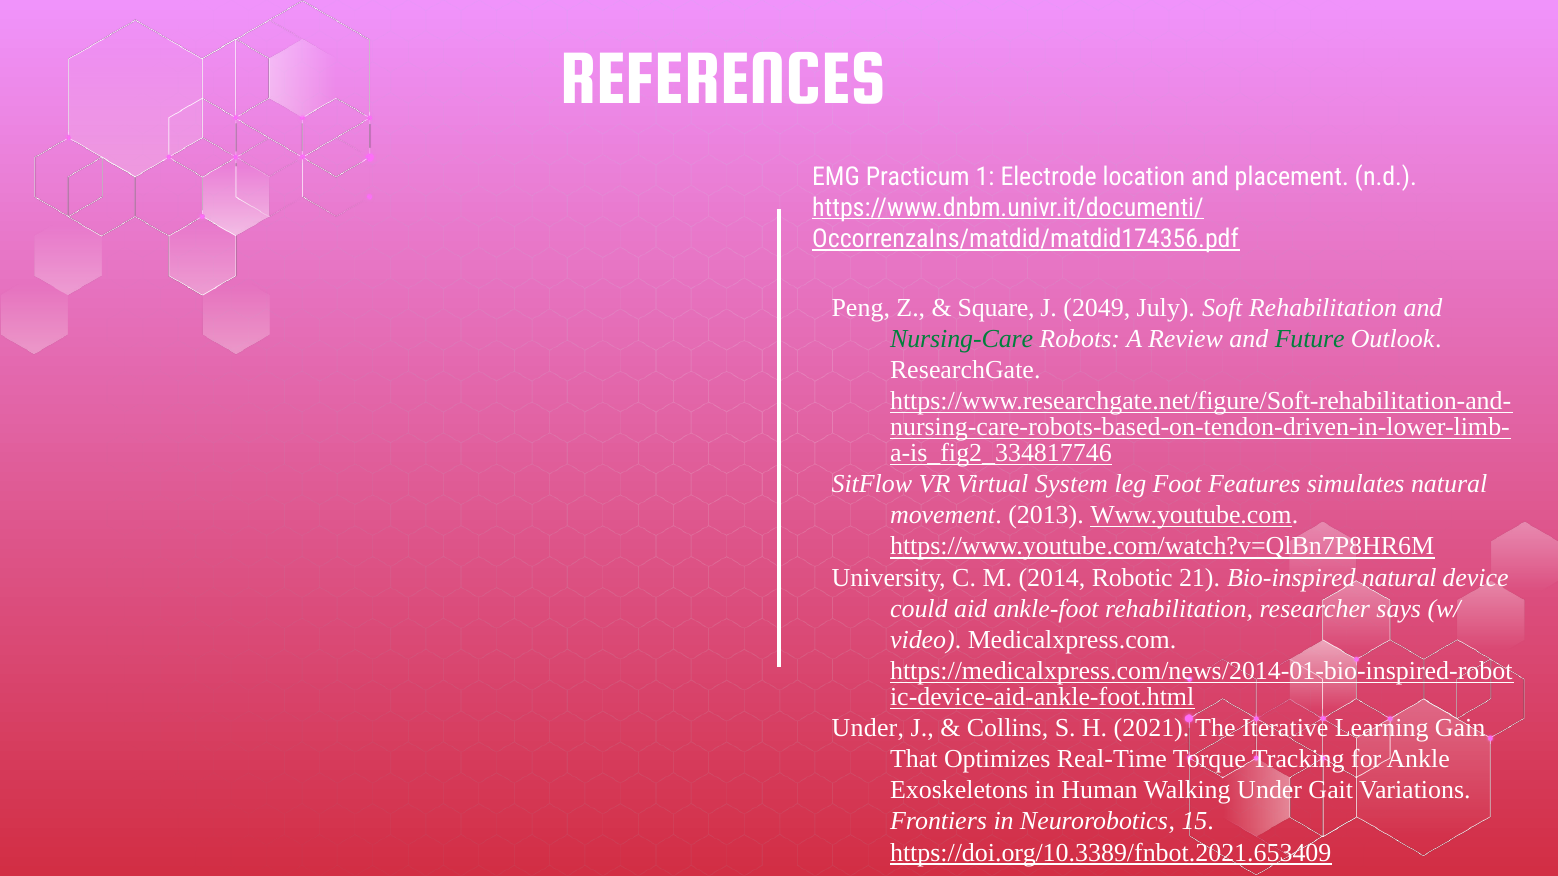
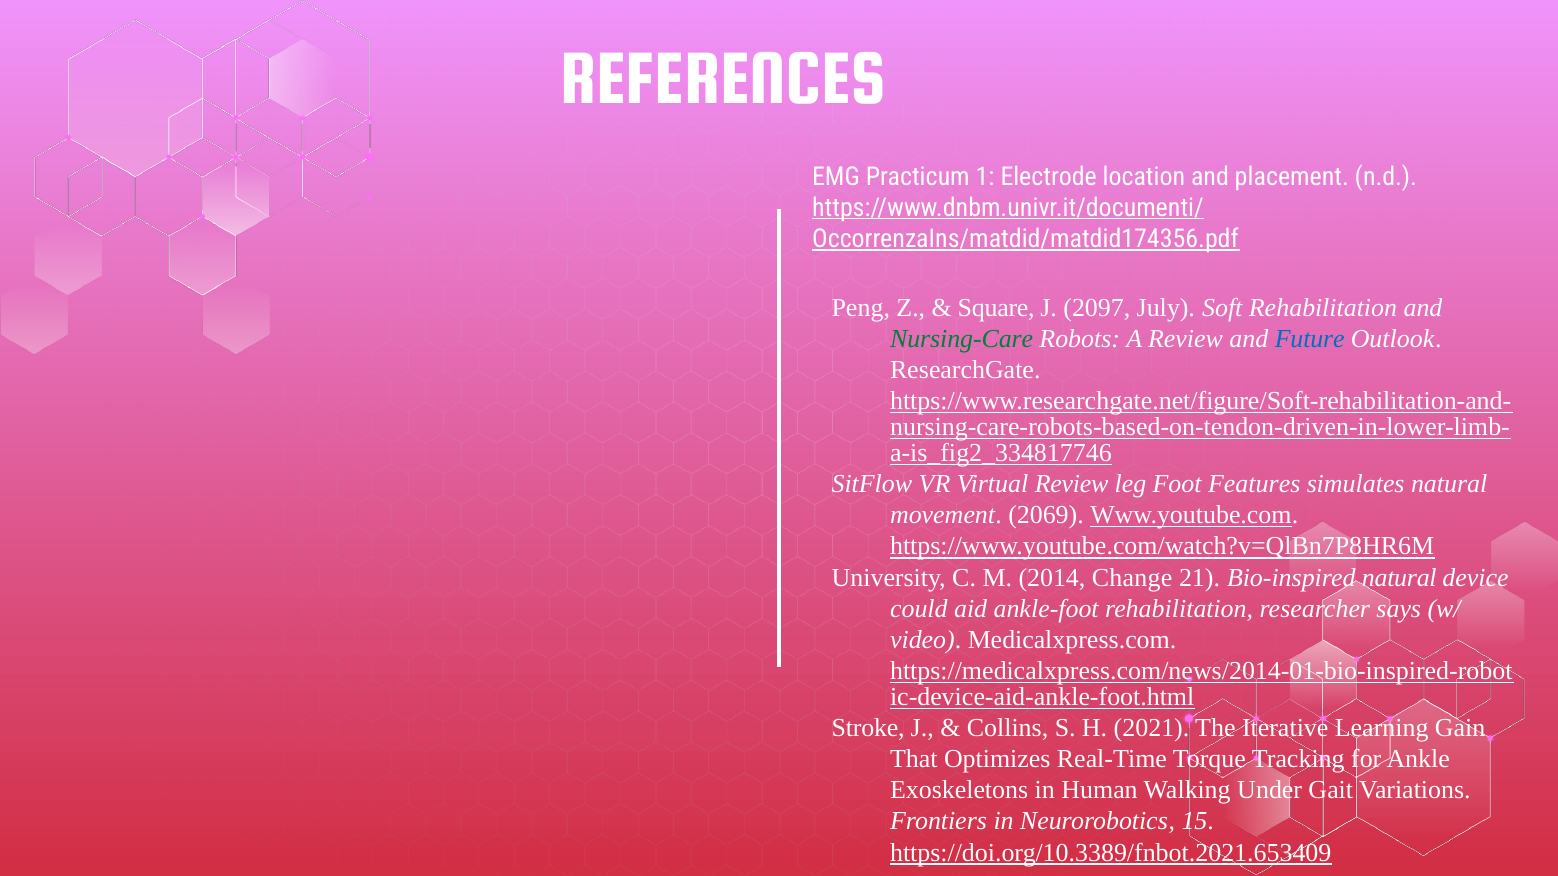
2049: 2049 -> 2097
Future colour: green -> blue
Virtual System: System -> Review
2013: 2013 -> 2069
Robotic: Robotic -> Change
Under at (868, 728): Under -> Stroke
